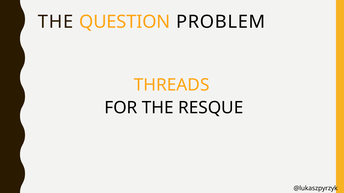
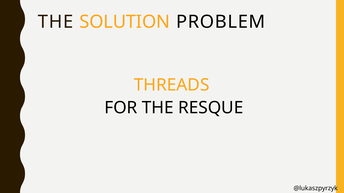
QUESTION: QUESTION -> SOLUTION
